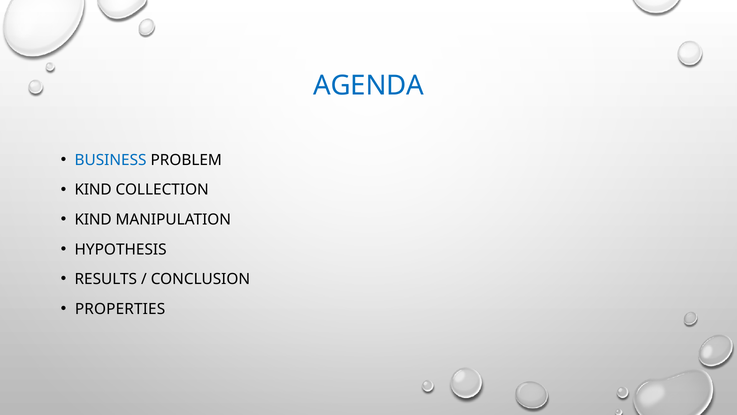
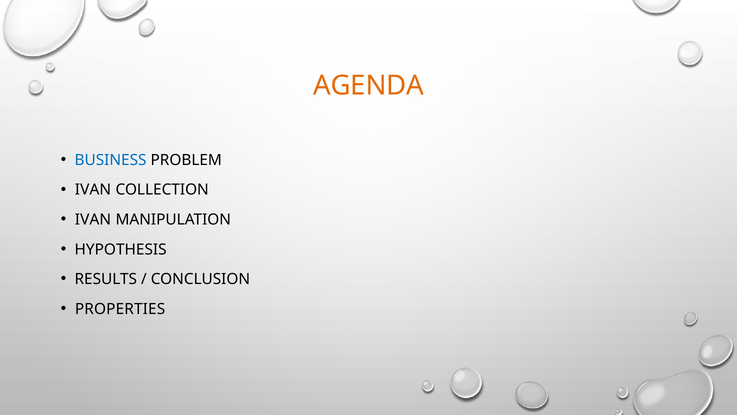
AGENDA colour: blue -> orange
KIND at (93, 190): KIND -> IVAN
KIND at (93, 219): KIND -> IVAN
